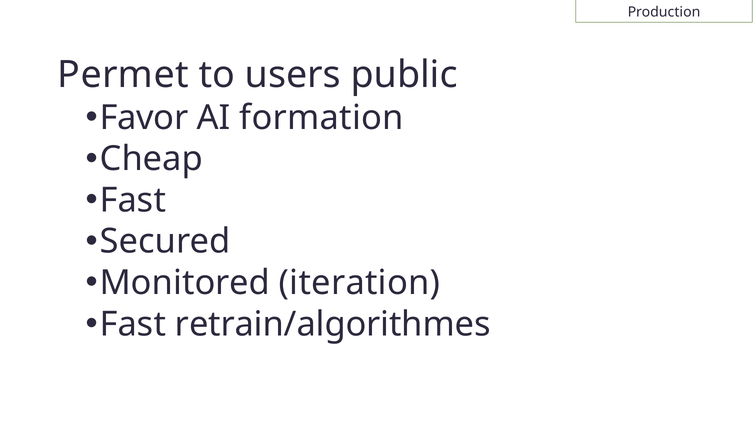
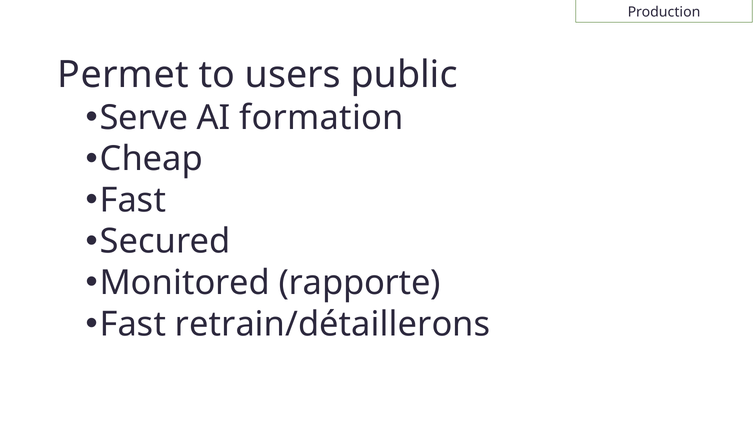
Favor: Favor -> Serve
iteration: iteration -> rapporte
retrain/algorithmes: retrain/algorithmes -> retrain/détaillerons
